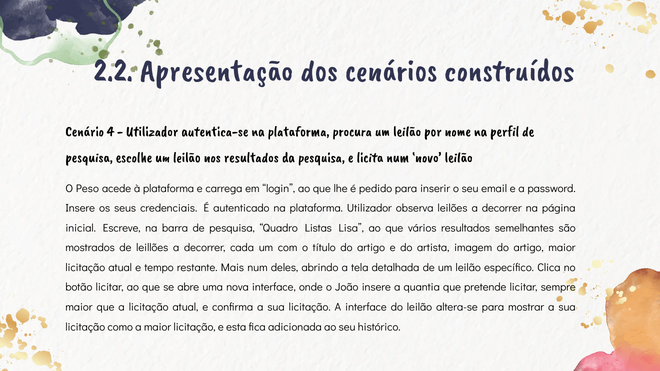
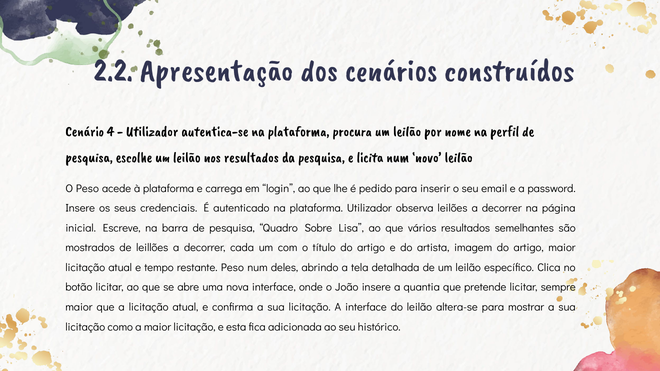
Listas: Listas -> Sobre
restante Mais: Mais -> Peso
